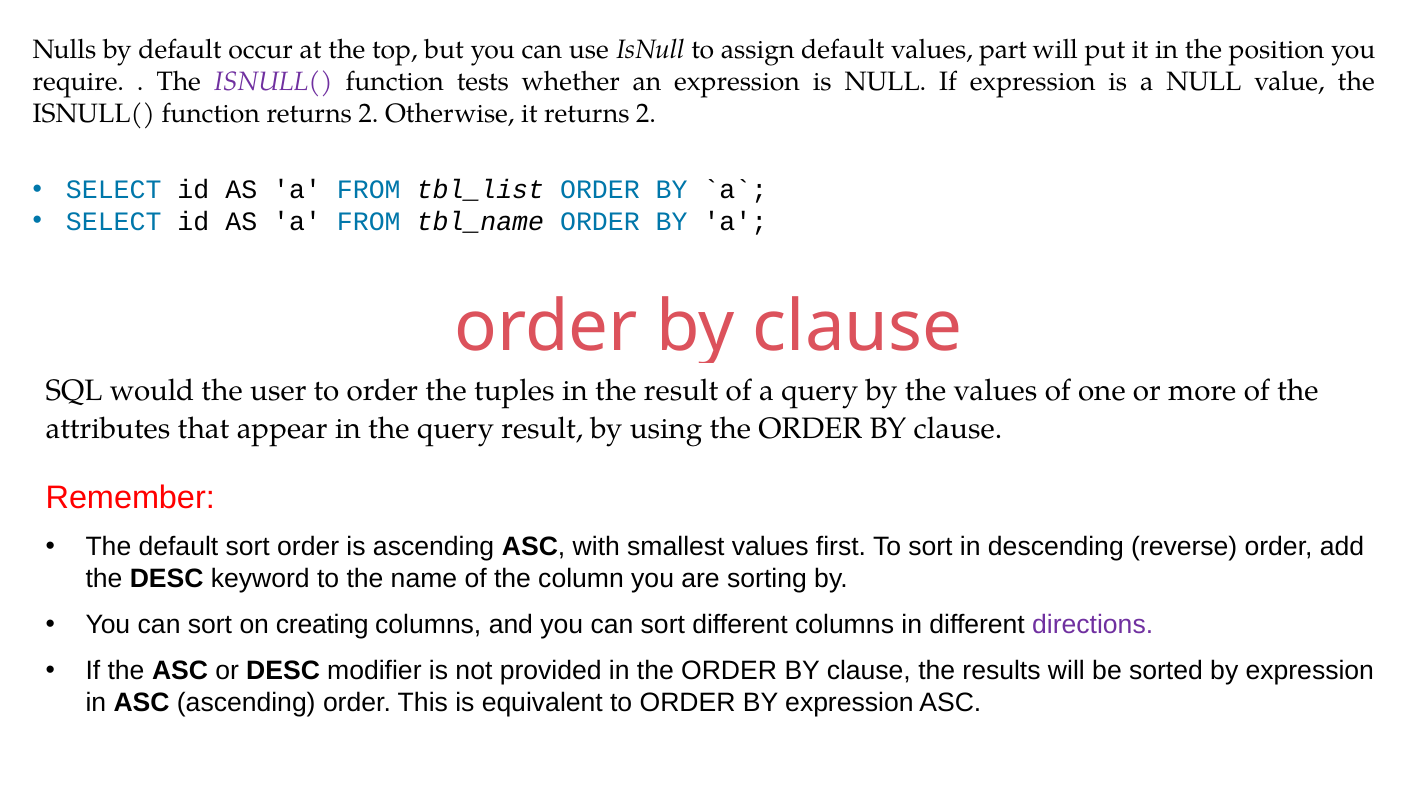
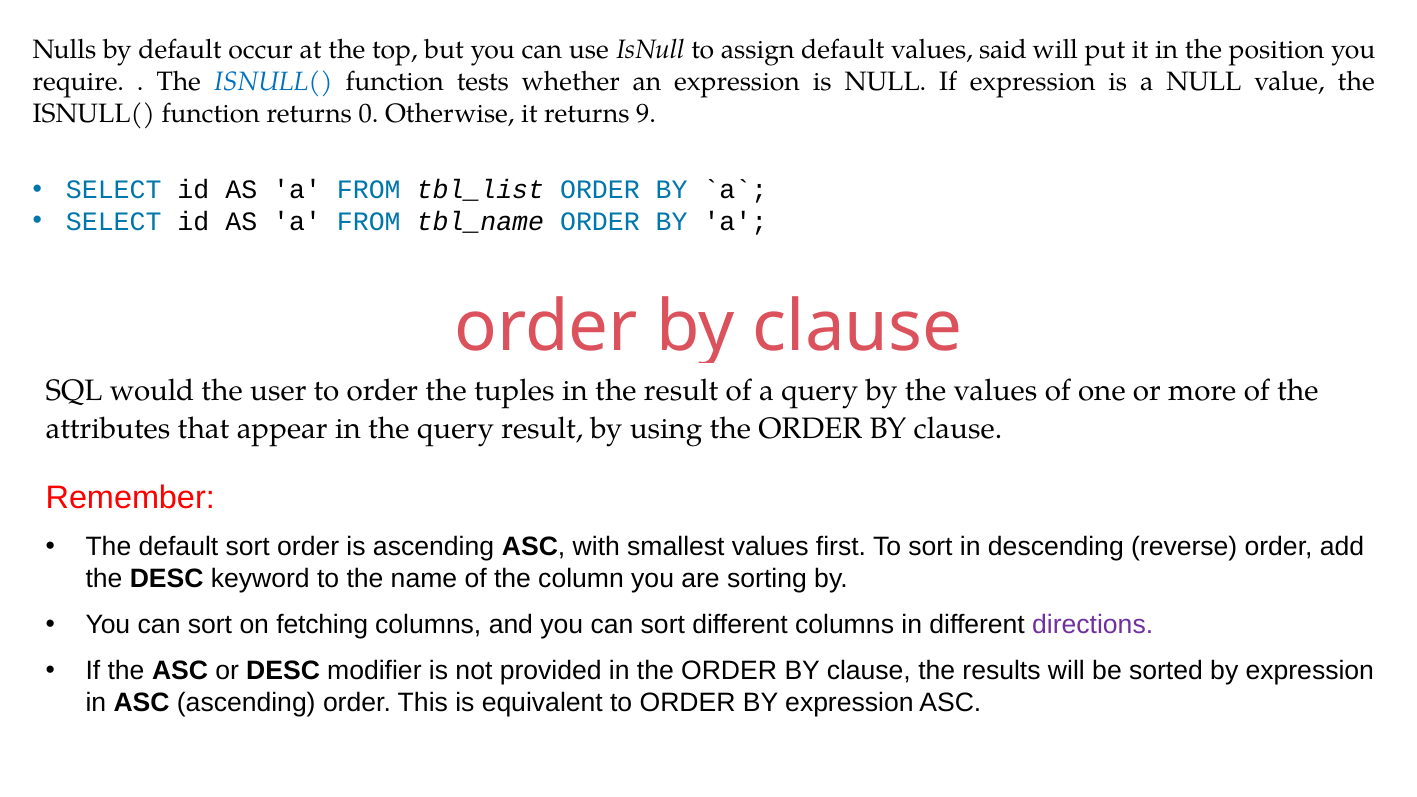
part: part -> said
ISNULL( at (273, 81) colour: purple -> blue
function returns 2: 2 -> 0
it returns 2: 2 -> 9
creating: creating -> fetching
